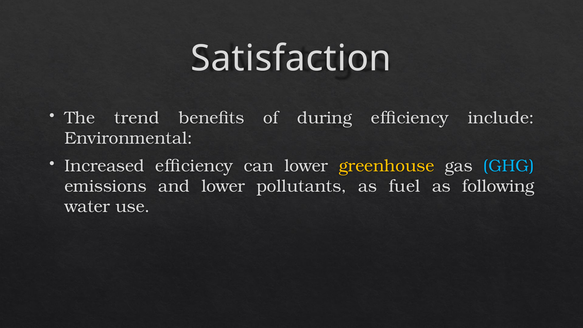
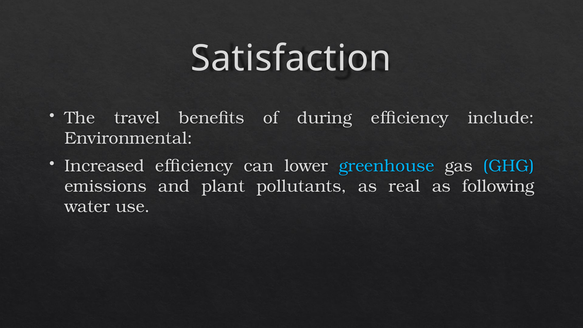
trend: trend -> travel
greenhouse colour: yellow -> light blue
and lower: lower -> plant
fuel: fuel -> real
